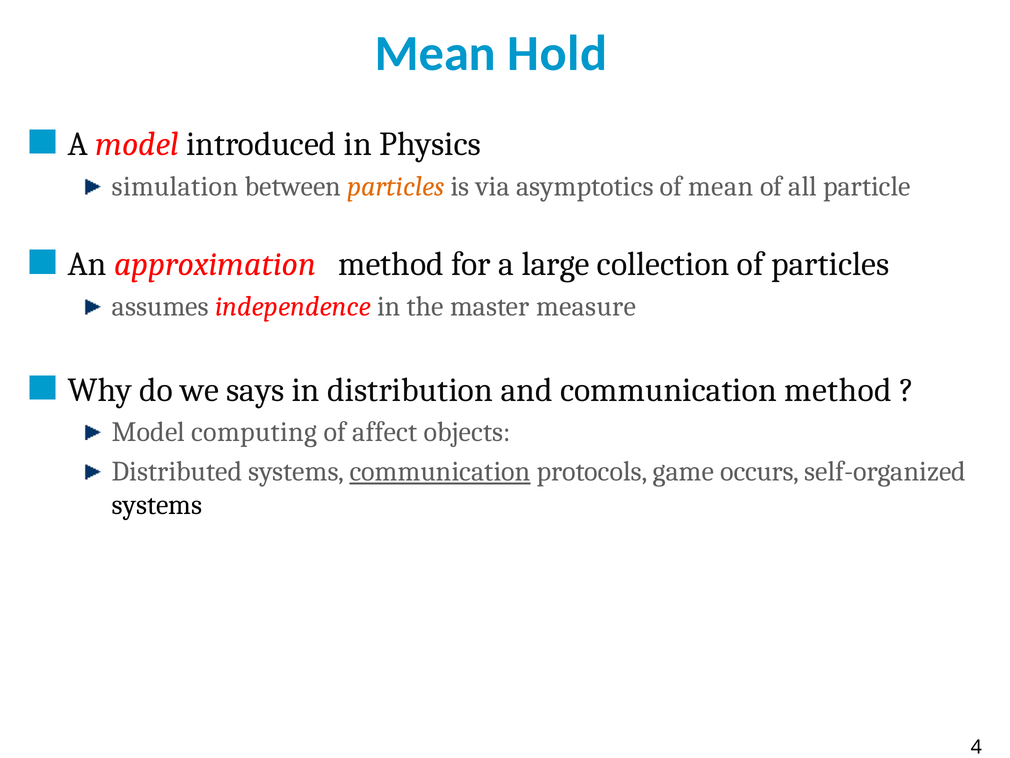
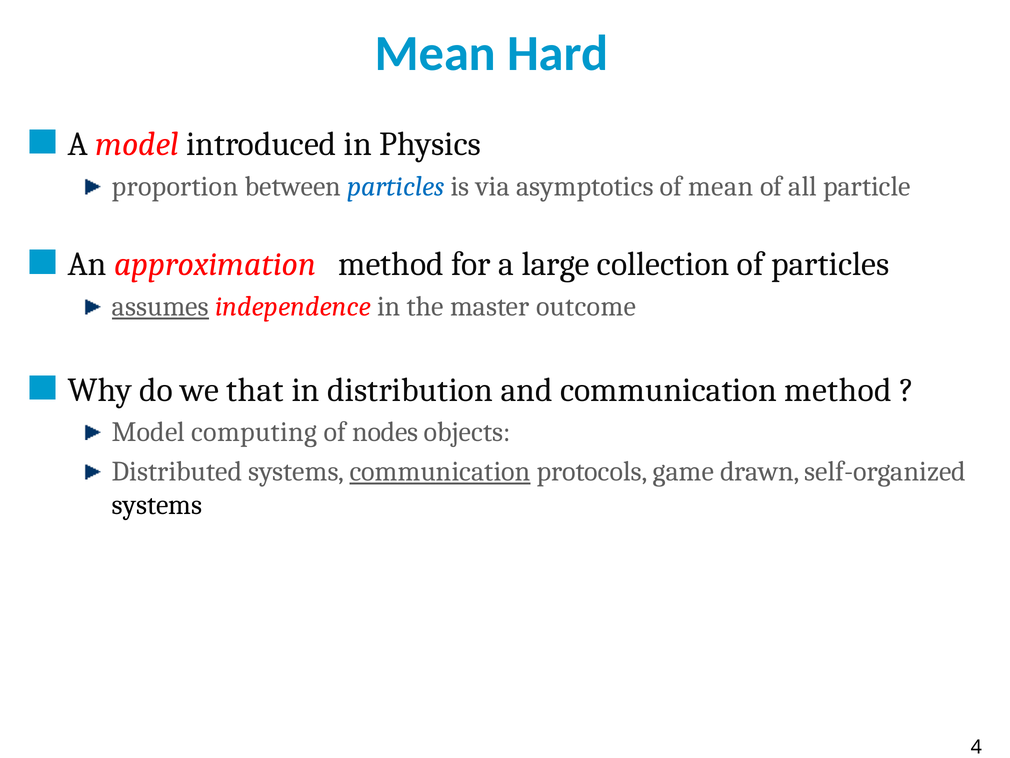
Hold: Hold -> Hard
simulation: simulation -> proportion
particles at (396, 186) colour: orange -> blue
assumes underline: none -> present
measure: measure -> outcome
says: says -> that
affect: affect -> nodes
occurs: occurs -> drawn
